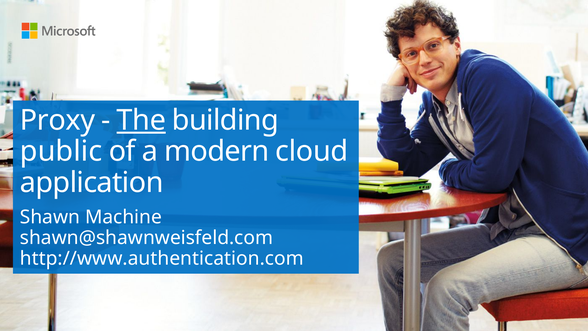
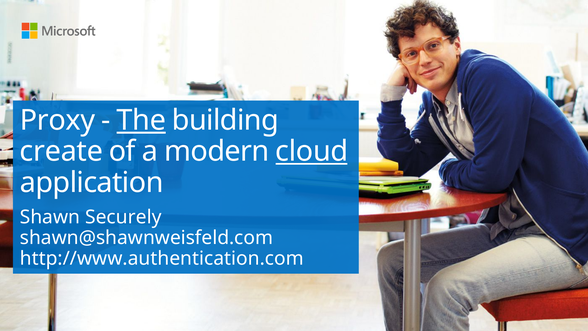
public: public -> create
cloud underline: none -> present
Machine: Machine -> Securely
